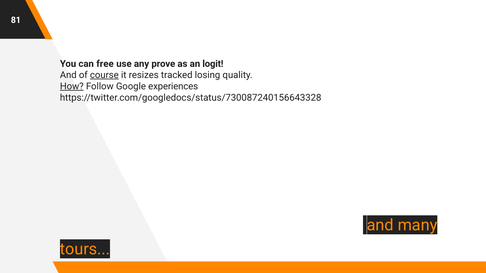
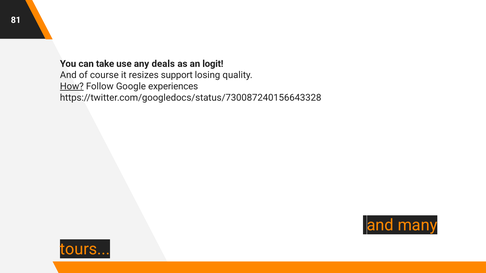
free: free -> take
prove: prove -> deals
course underline: present -> none
tracked: tracked -> support
